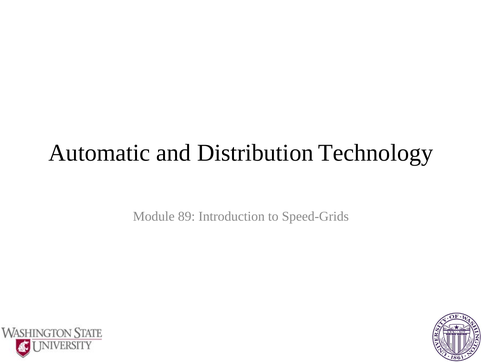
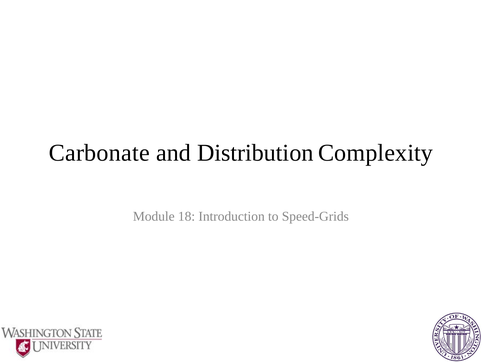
Automatic: Automatic -> Carbonate
Technology: Technology -> Complexity
89: 89 -> 18
